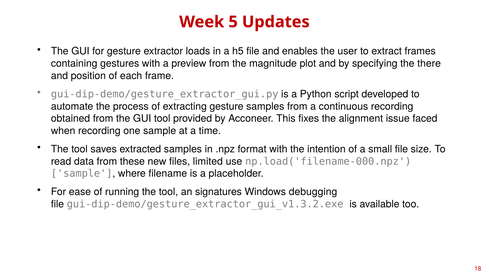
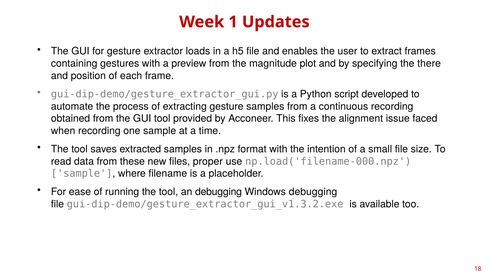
5: 5 -> 1
limited: limited -> proper
an signatures: signatures -> debugging
